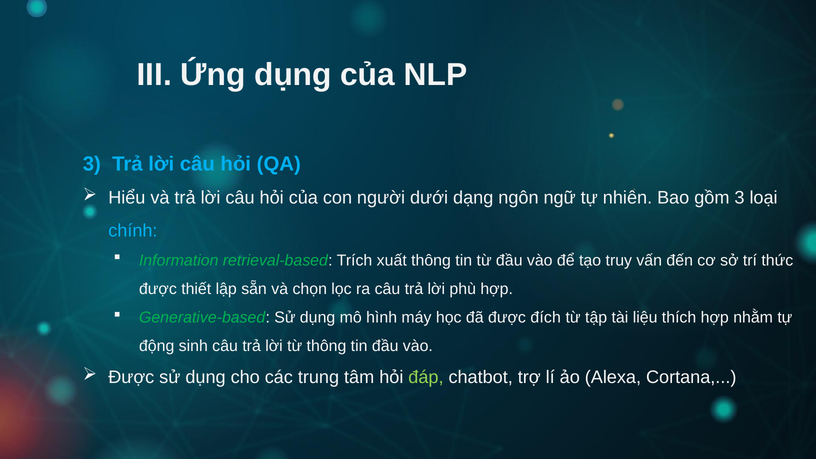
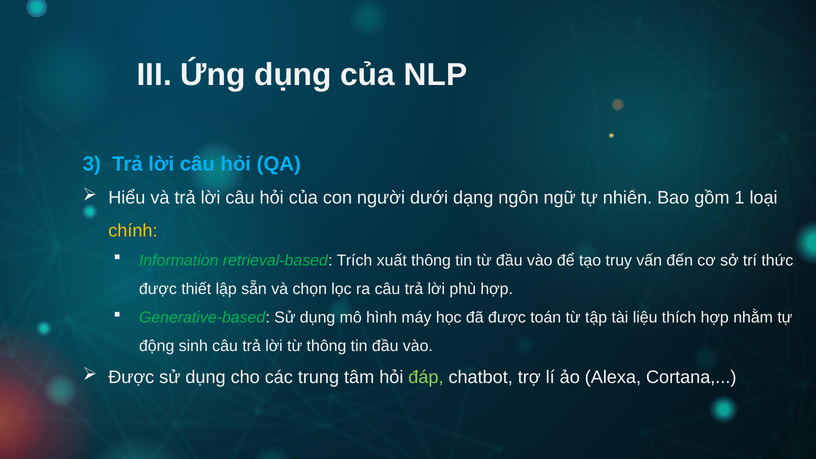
gồm 3: 3 -> 1
chính colour: light blue -> yellow
đích: đích -> toán
